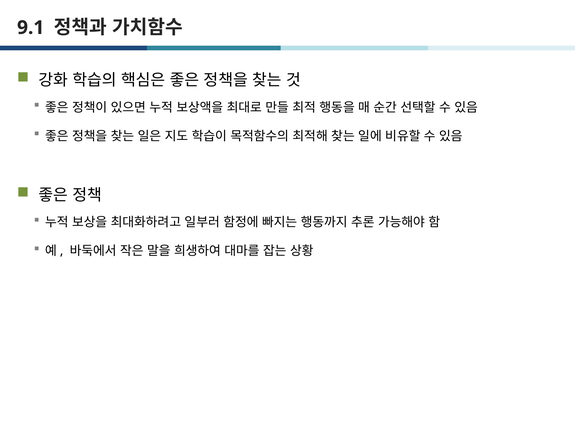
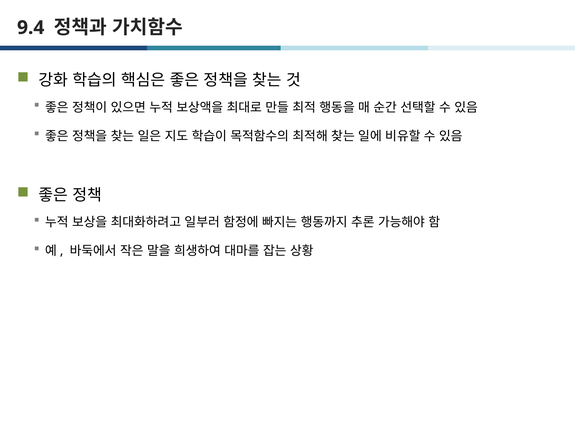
9.1: 9.1 -> 9.4
